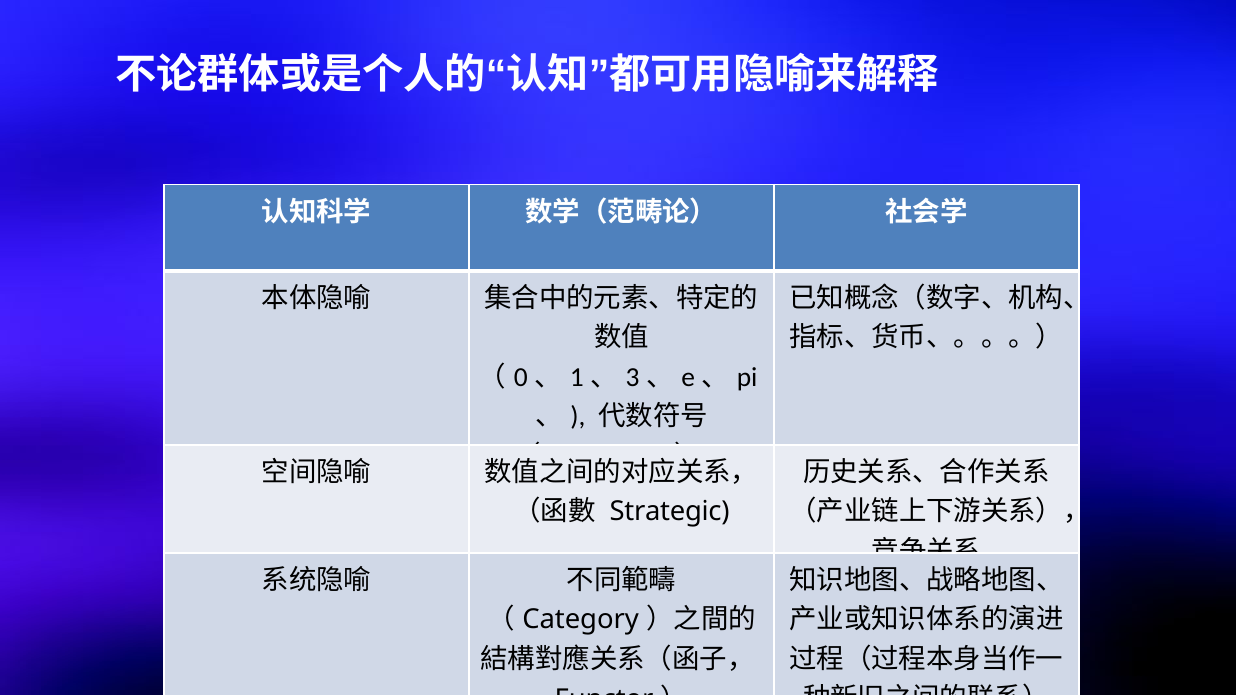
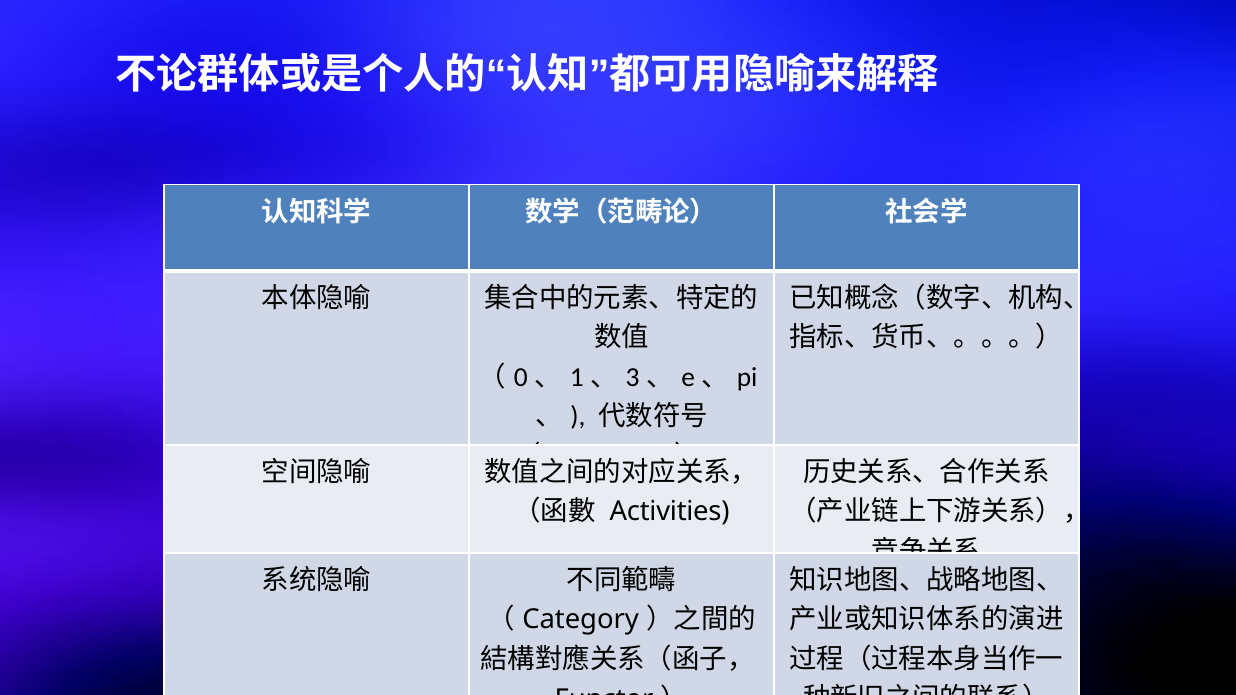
Strategic: Strategic -> Activities
